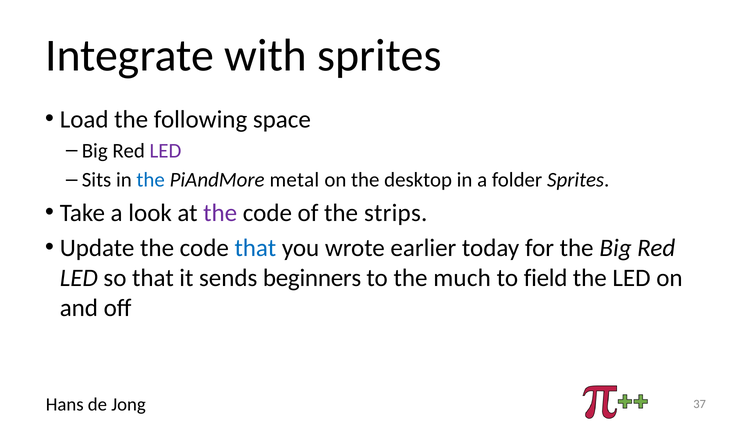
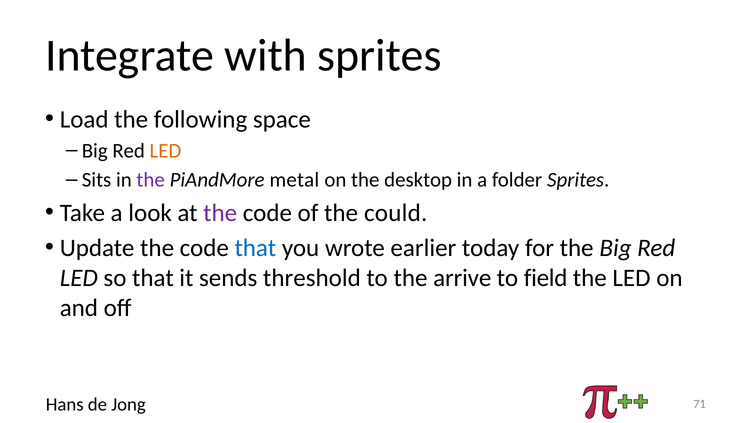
LED at (165, 151) colour: purple -> orange
the at (151, 180) colour: blue -> purple
strips: strips -> could
beginners: beginners -> threshold
much: much -> arrive
37: 37 -> 71
